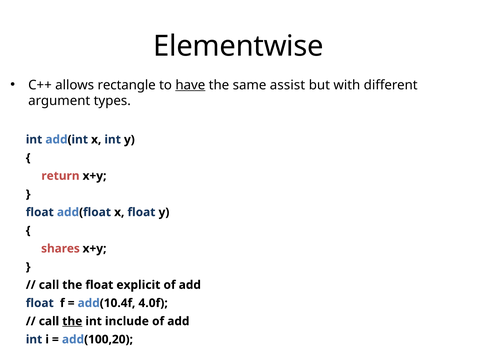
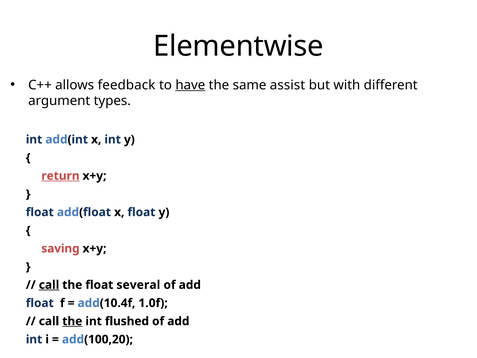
rectangle: rectangle -> feedback
return underline: none -> present
shares: shares -> saving
call at (49, 285) underline: none -> present
explicit: explicit -> several
4.0f: 4.0f -> 1.0f
include: include -> flushed
